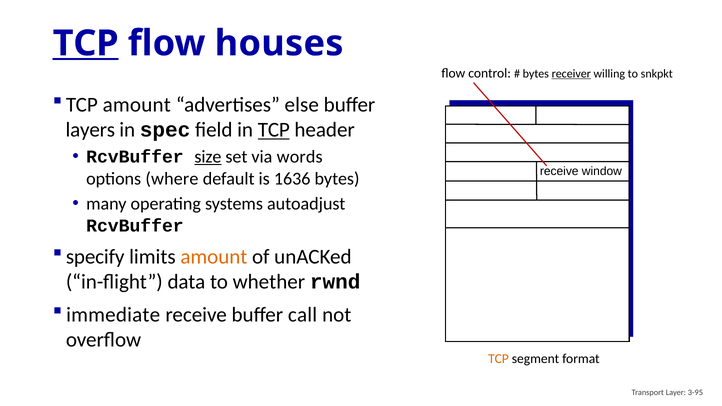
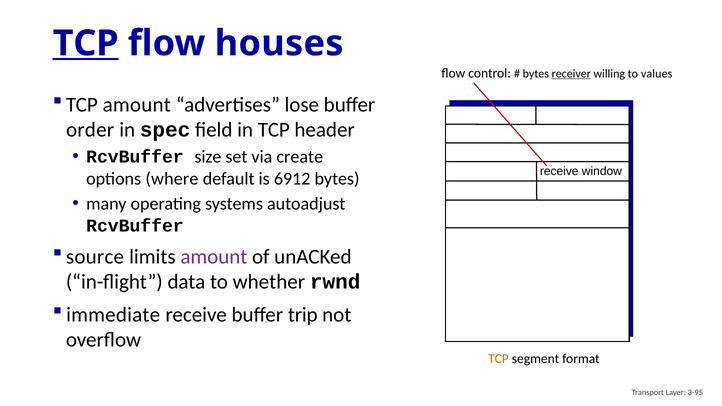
snkpkt: snkpkt -> values
else: else -> lose
layers: layers -> order
TCP at (274, 130) underline: present -> none
size underline: present -> none
words: words -> create
1636: 1636 -> 6912
specify: specify -> source
amount at (214, 257) colour: orange -> purple
call: call -> trip
